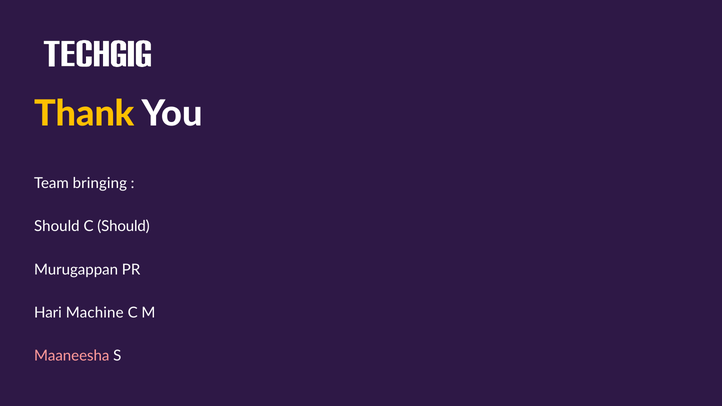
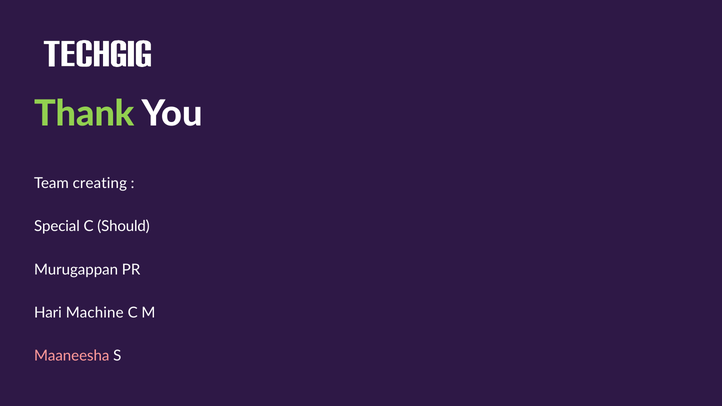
Thank colour: yellow -> light green
bringing: bringing -> creating
Should at (57, 227): Should -> Special
